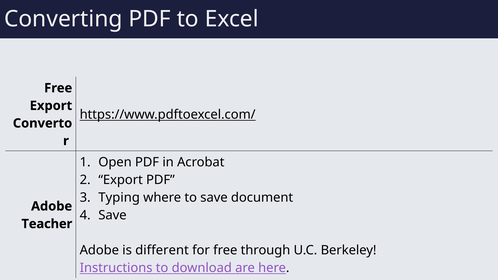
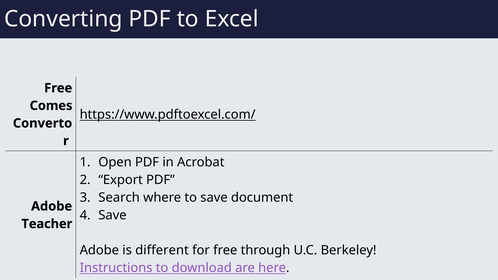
Export at (51, 106): Export -> Comes
Typing: Typing -> Search
